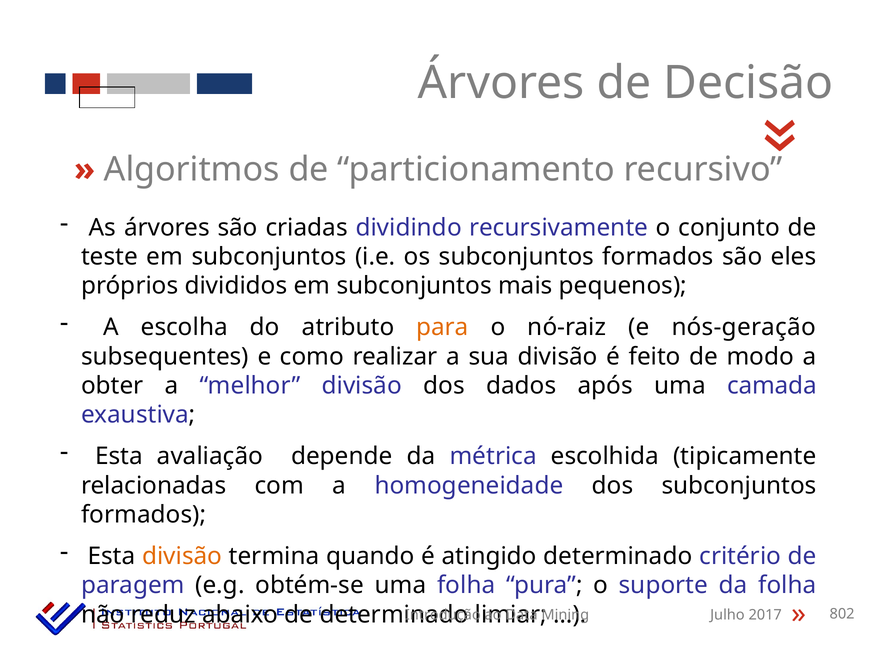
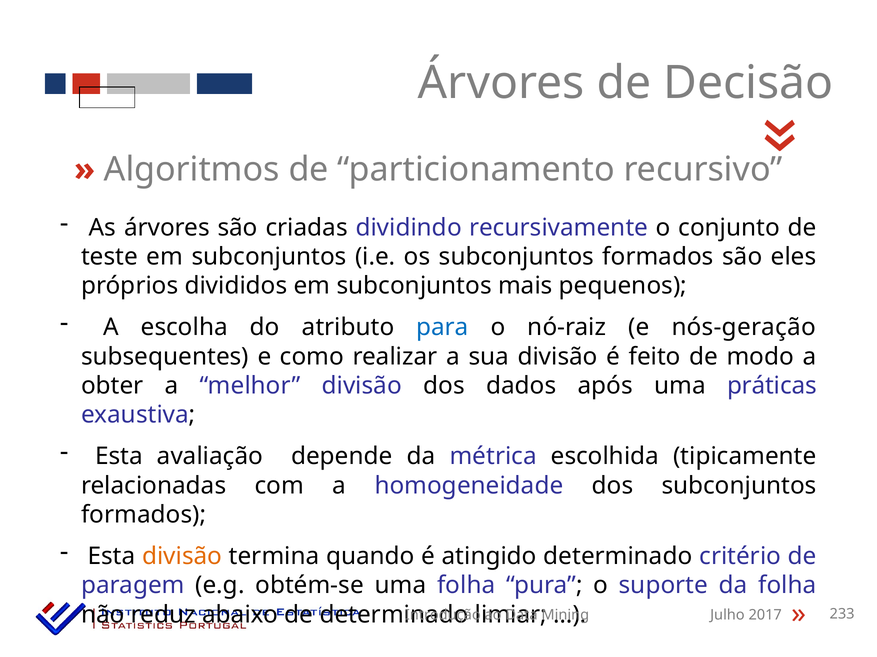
para colour: orange -> blue
camada: camada -> práticas
802: 802 -> 233
